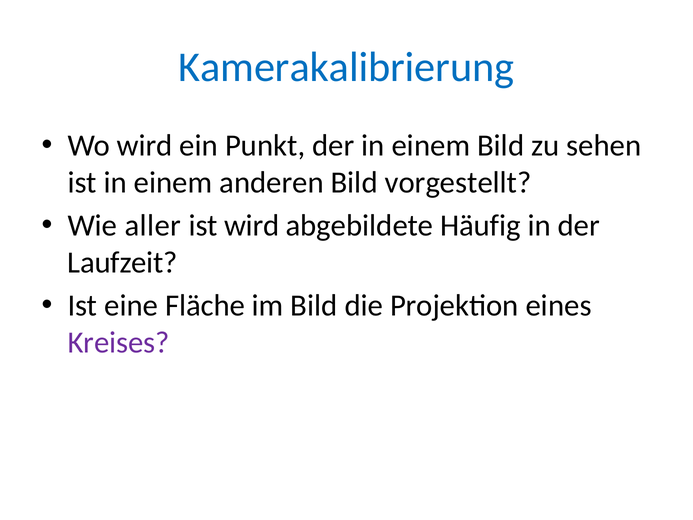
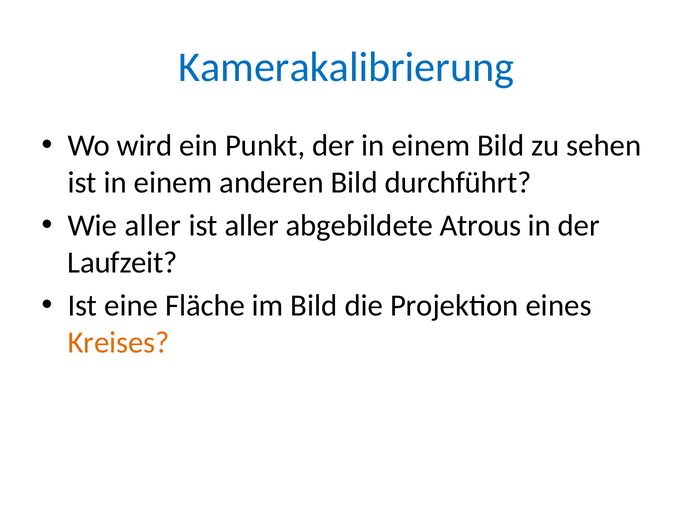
vorgestellt: vorgestellt -> durchführt
ist wird: wird -> aller
Häufig: Häufig -> Atrous
Kreises colour: purple -> orange
